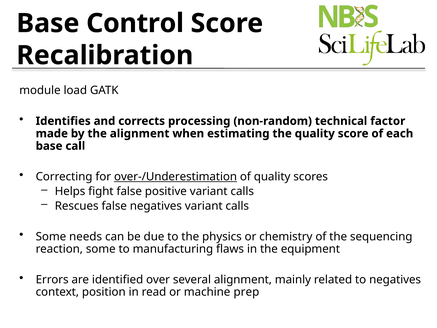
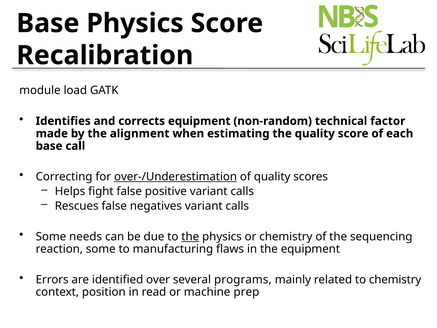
Base Control: Control -> Physics
corrects processing: processing -> equipment
the at (190, 236) underline: none -> present
several alignment: alignment -> programs
to negatives: negatives -> chemistry
